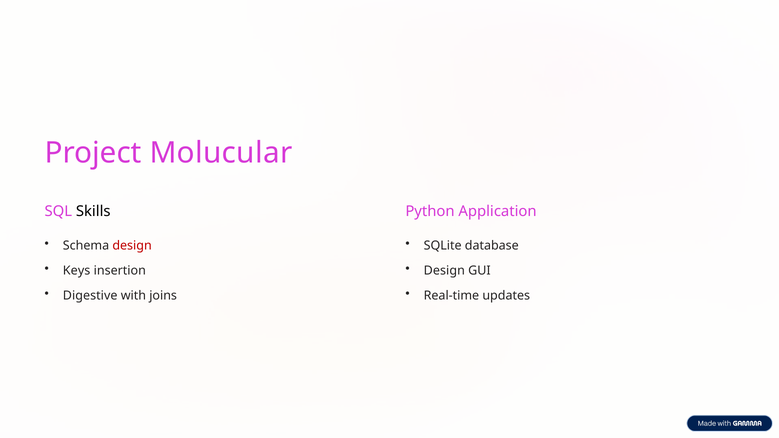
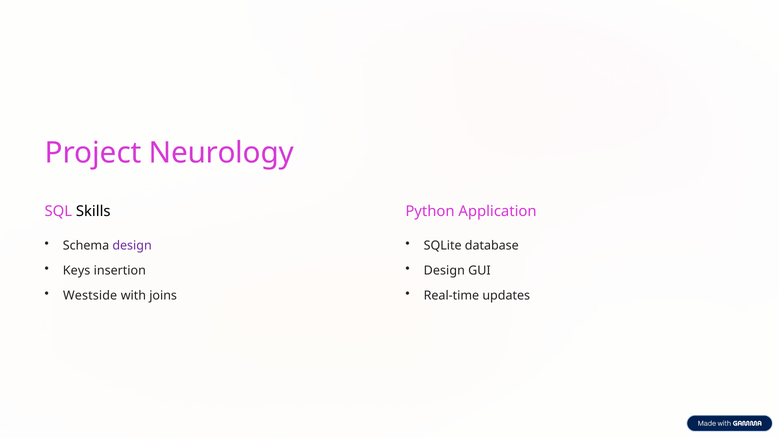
Molucular: Molucular -> Neurology
design at (132, 246) colour: red -> purple
Digestive: Digestive -> Westside
